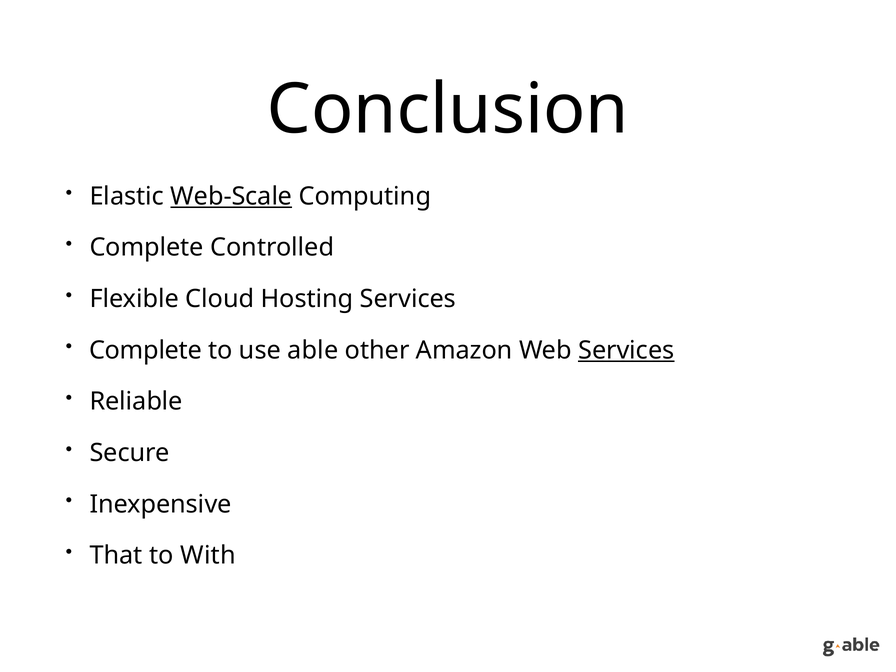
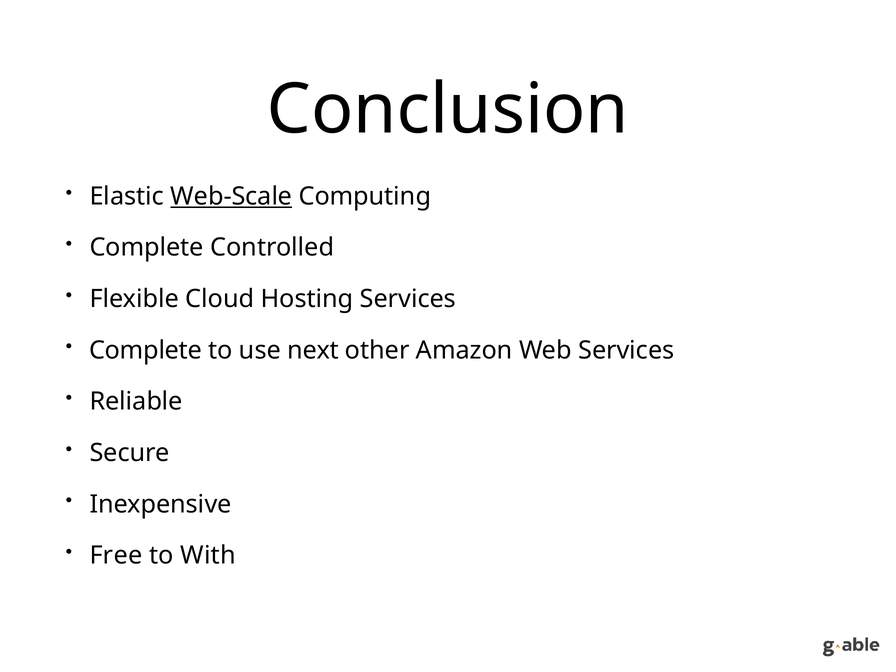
able: able -> next
Services at (626, 350) underline: present -> none
That: That -> Free
